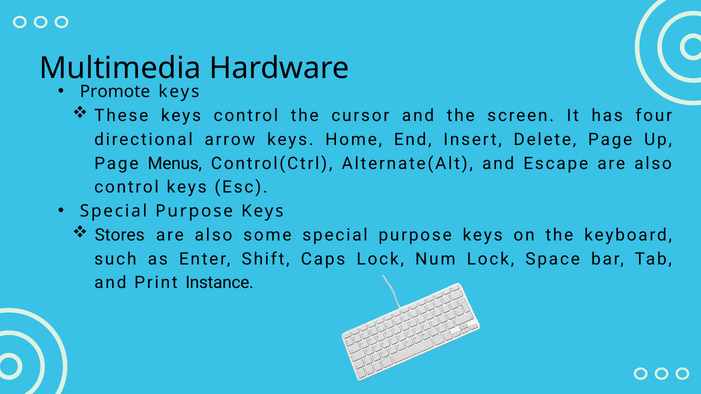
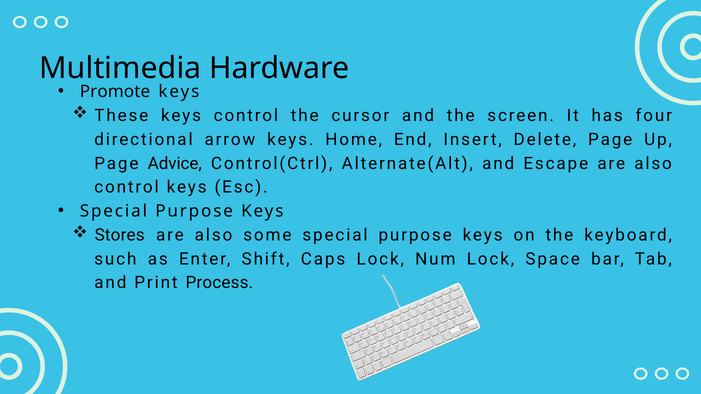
Menus: Menus -> Advice
Instance: Instance -> Process
